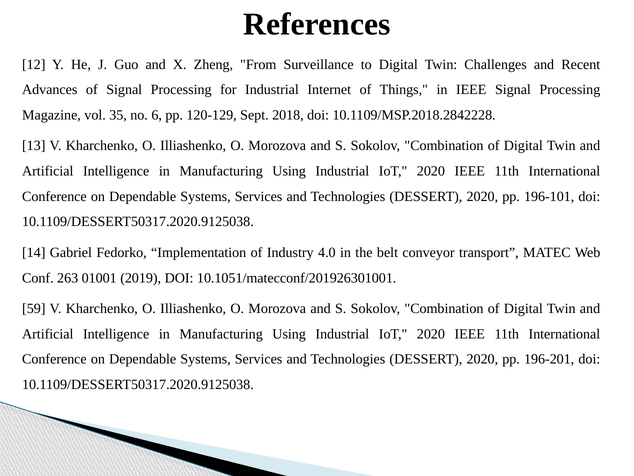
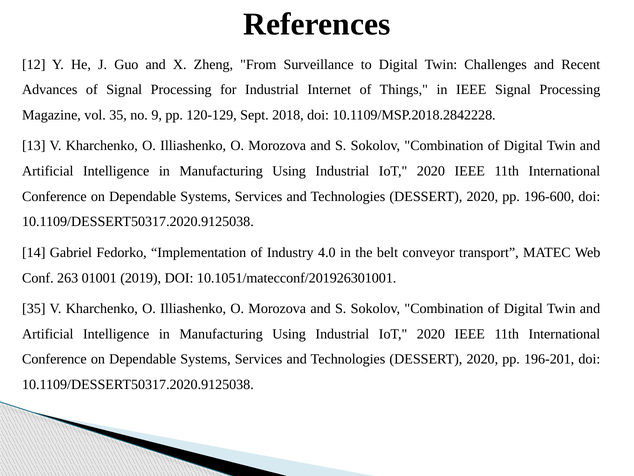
6: 6 -> 9
196-101: 196-101 -> 196-600
59 at (34, 308): 59 -> 35
